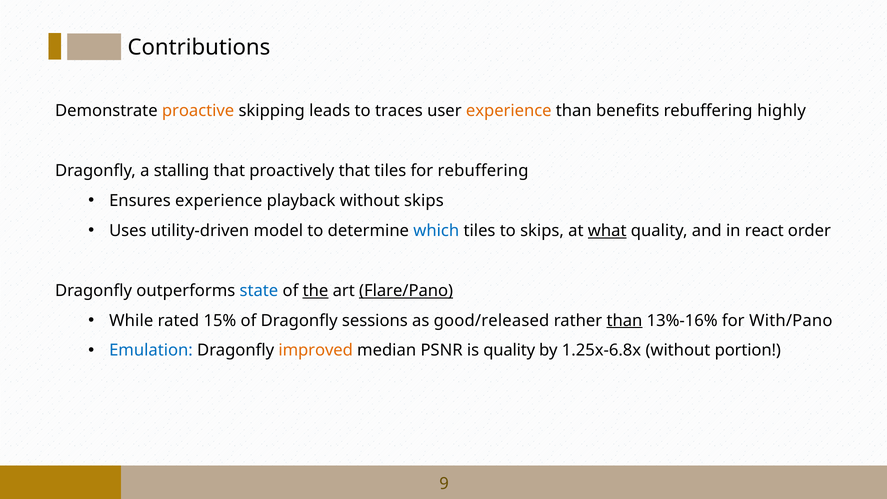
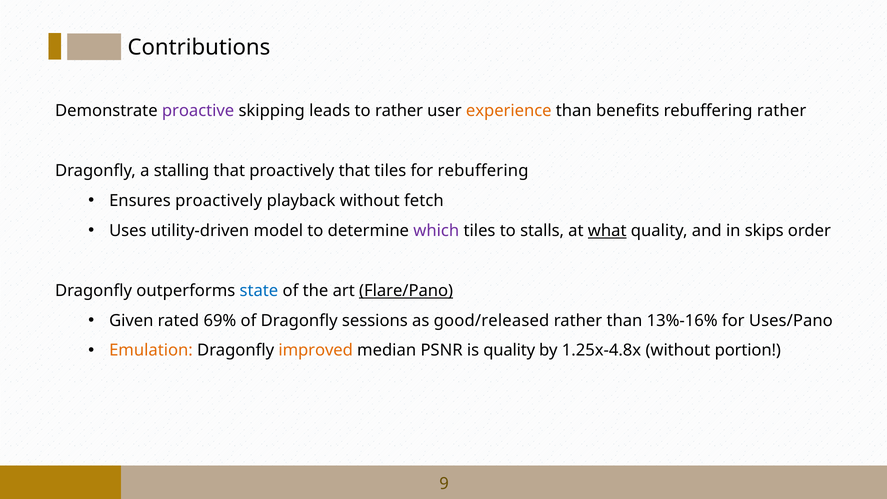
proactive colour: orange -> purple
to traces: traces -> rather
rebuffering highly: highly -> rather
Ensures experience: experience -> proactively
without skips: skips -> fetch
which colour: blue -> purple
to skips: skips -> stalls
react: react -> skips
the underline: present -> none
While: While -> Given
15%: 15% -> 69%
than at (624, 321) underline: present -> none
With/Pano: With/Pano -> Uses/Pano
Emulation colour: blue -> orange
1.25x-6.8x: 1.25x-6.8x -> 1.25x-4.8x
